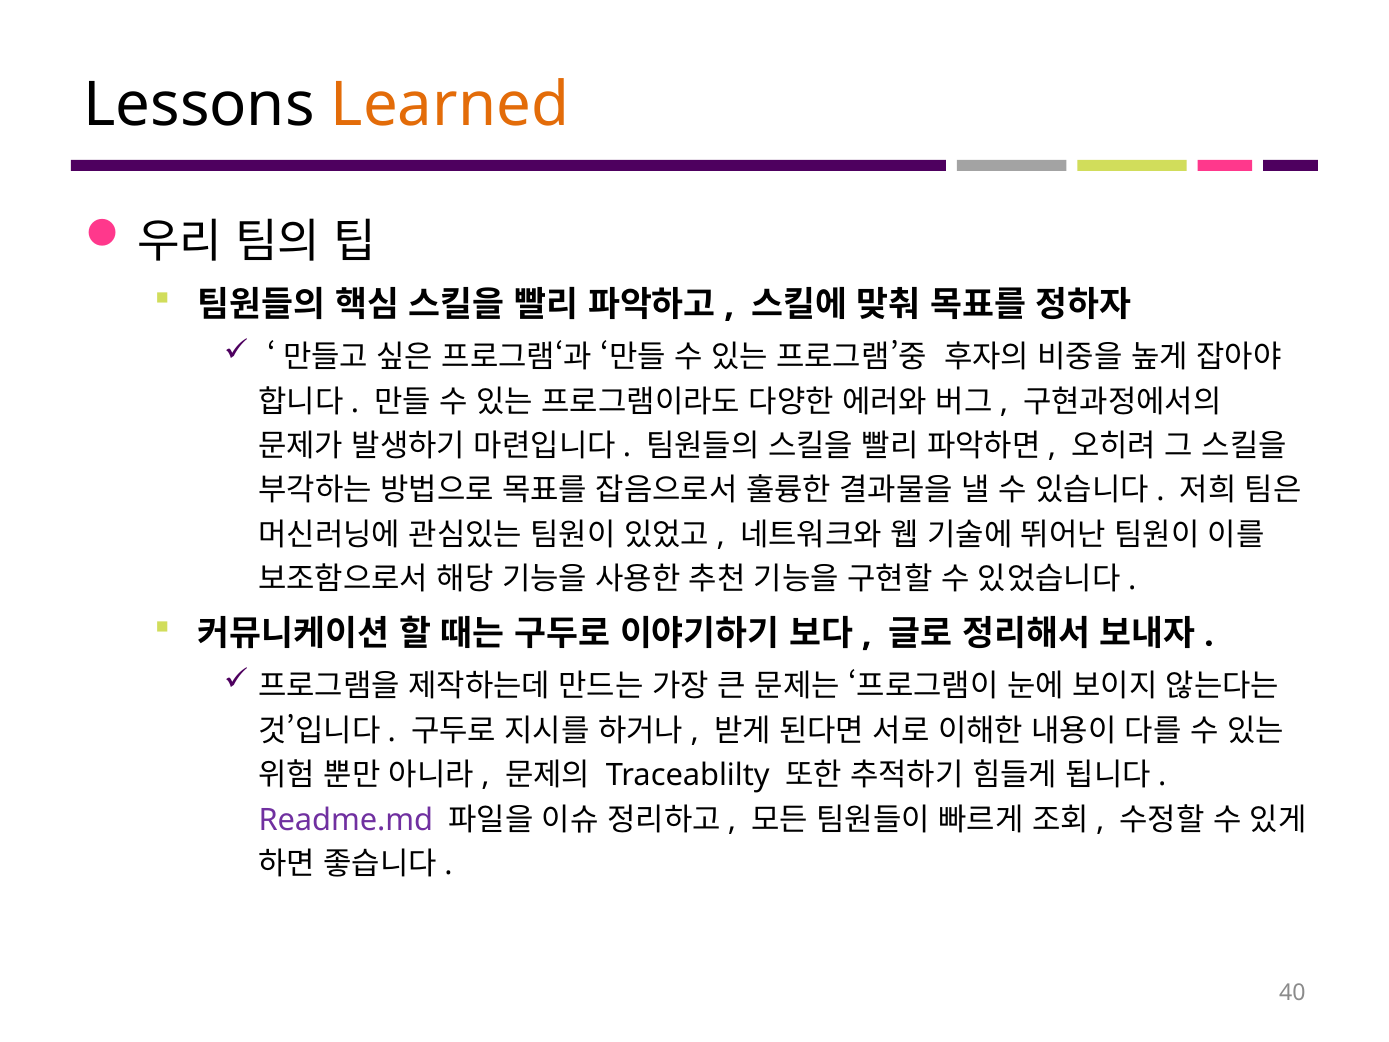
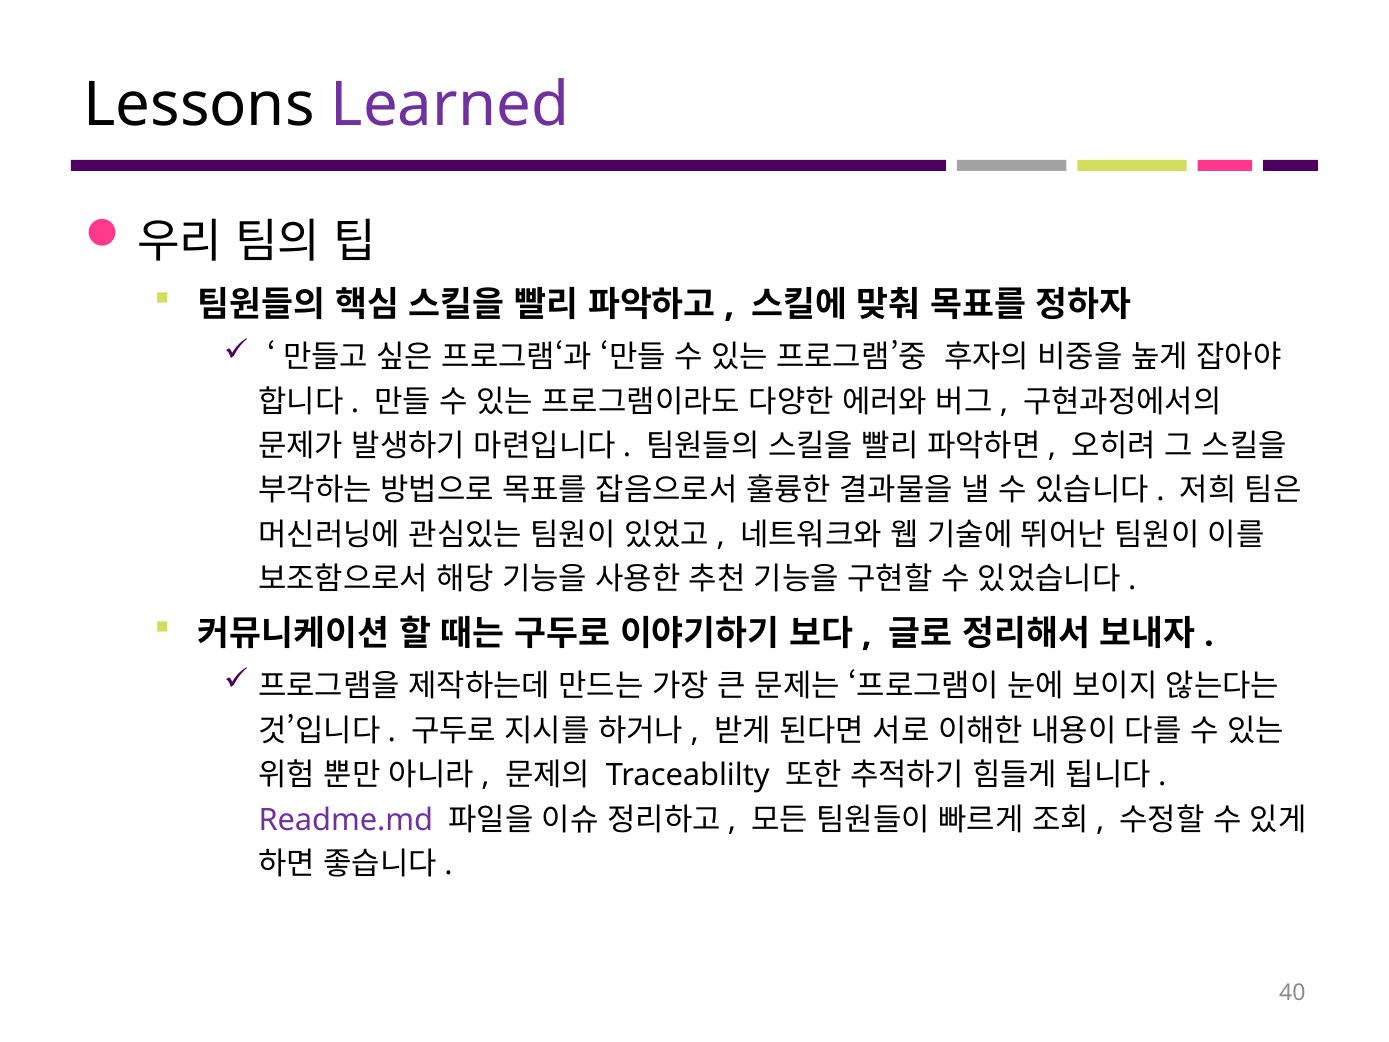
Learned colour: orange -> purple
